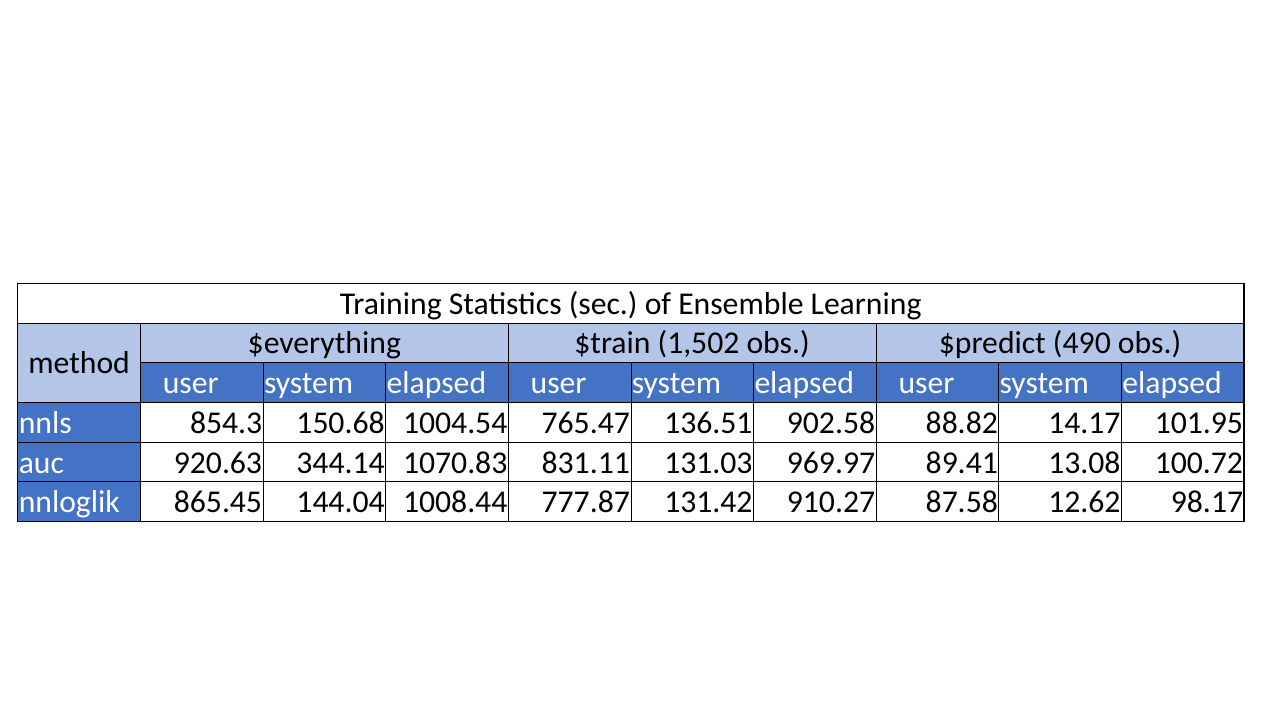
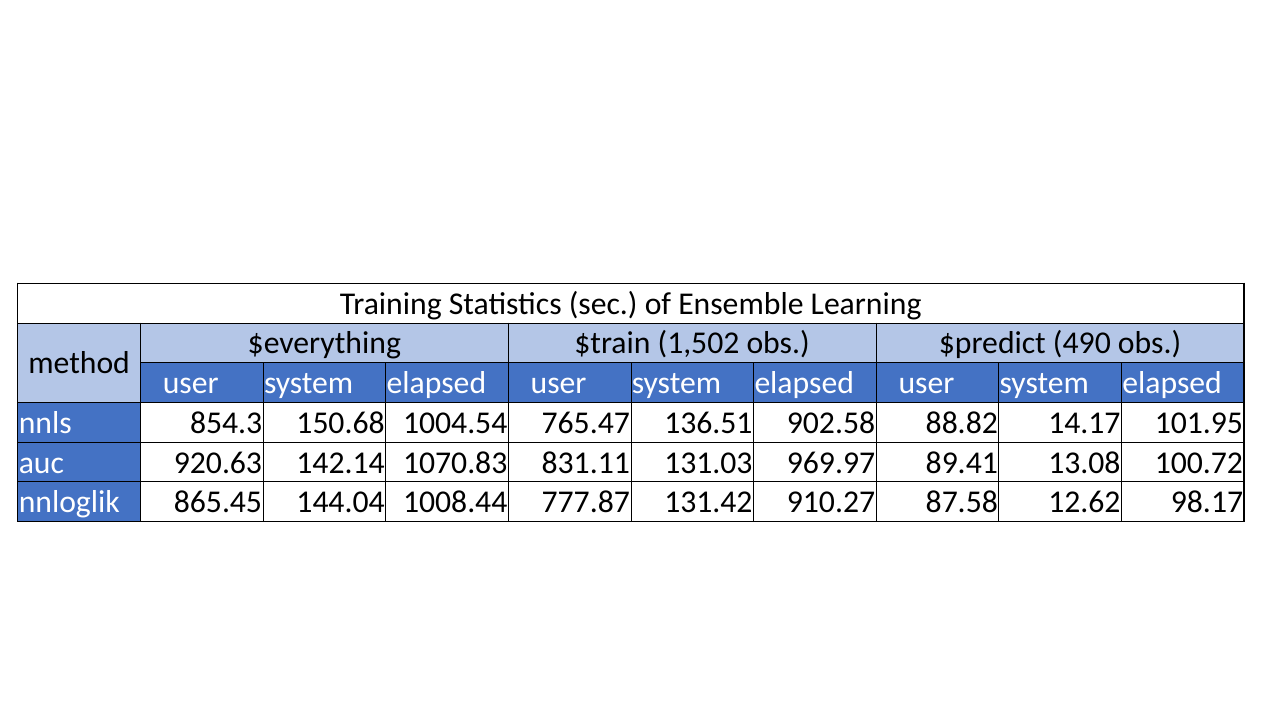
344.14: 344.14 -> 142.14
